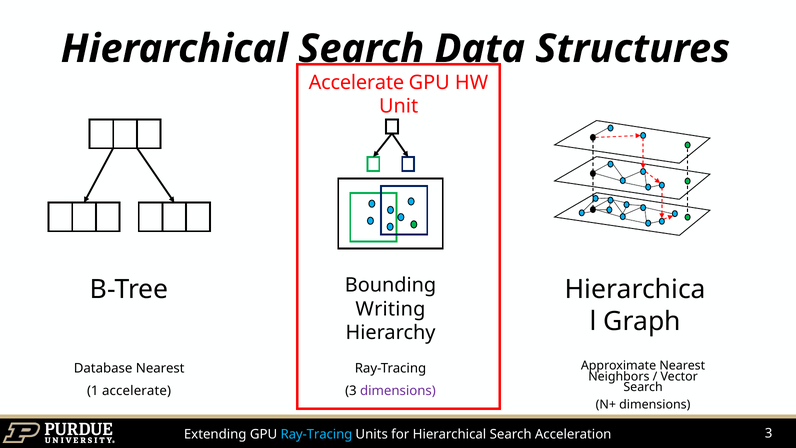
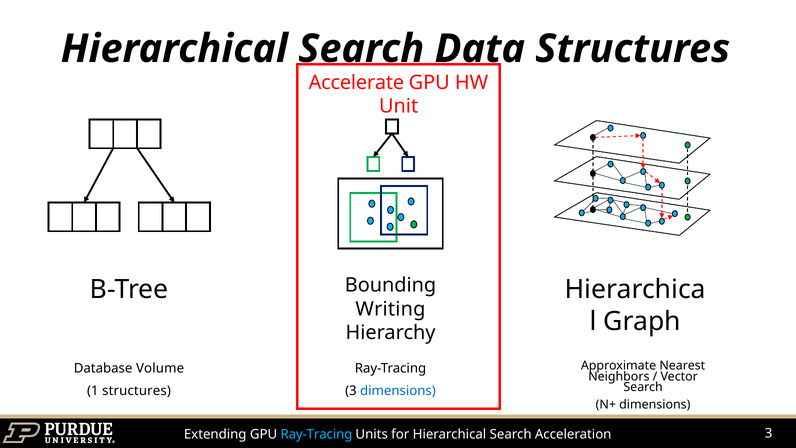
Database Nearest: Nearest -> Volume
1 accelerate: accelerate -> structures
dimensions at (398, 391) colour: purple -> blue
